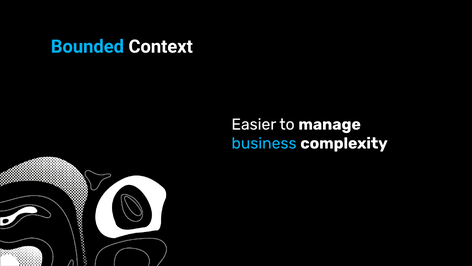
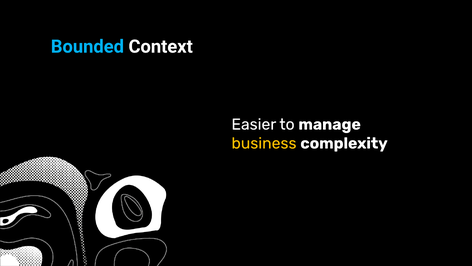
business colour: light blue -> yellow
